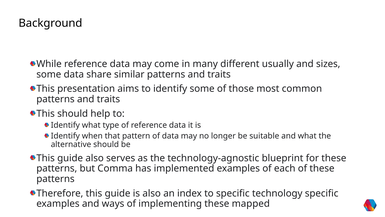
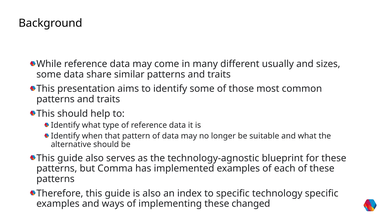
mapped: mapped -> changed
